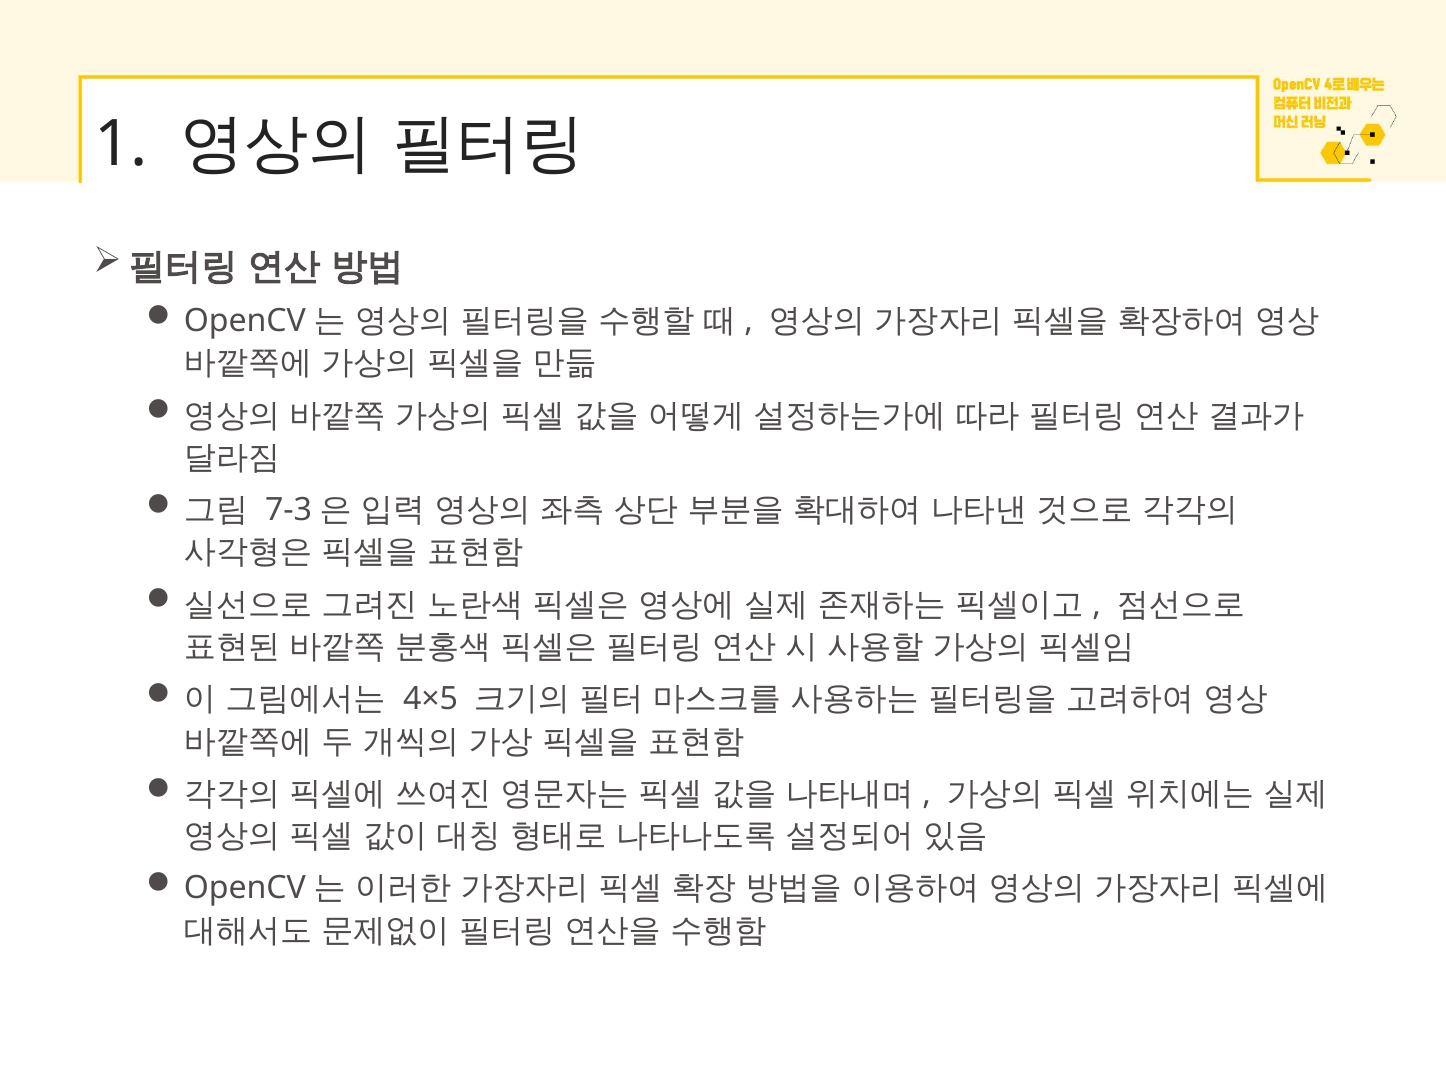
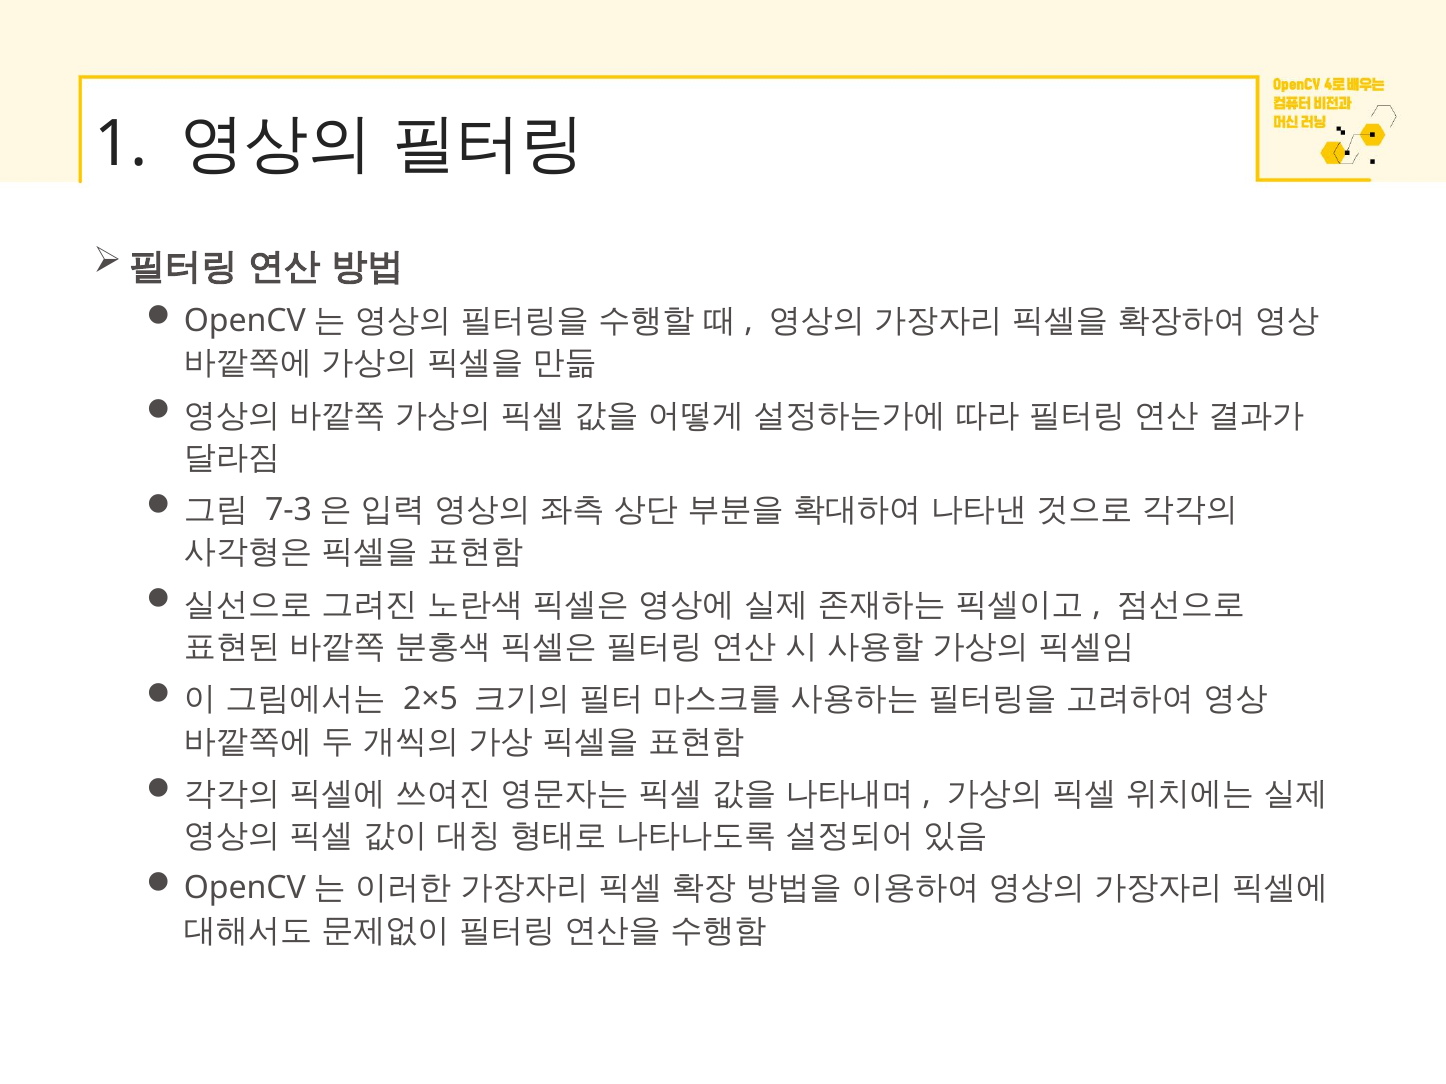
4×5: 4×5 -> 2×5
